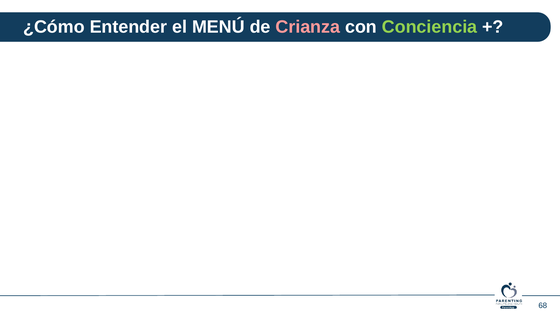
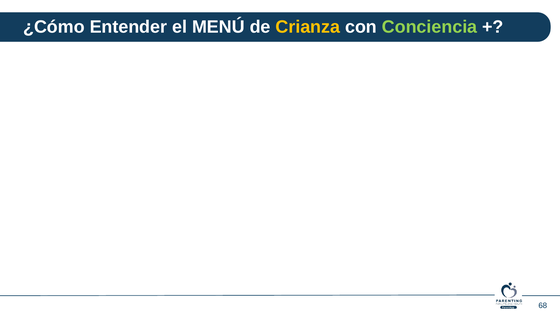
Crianza colour: pink -> yellow
